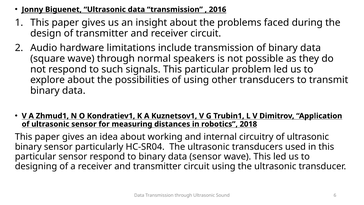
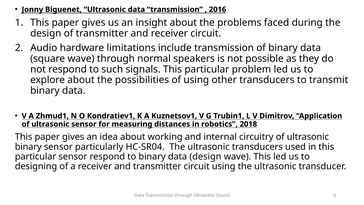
data sensor: sensor -> design
